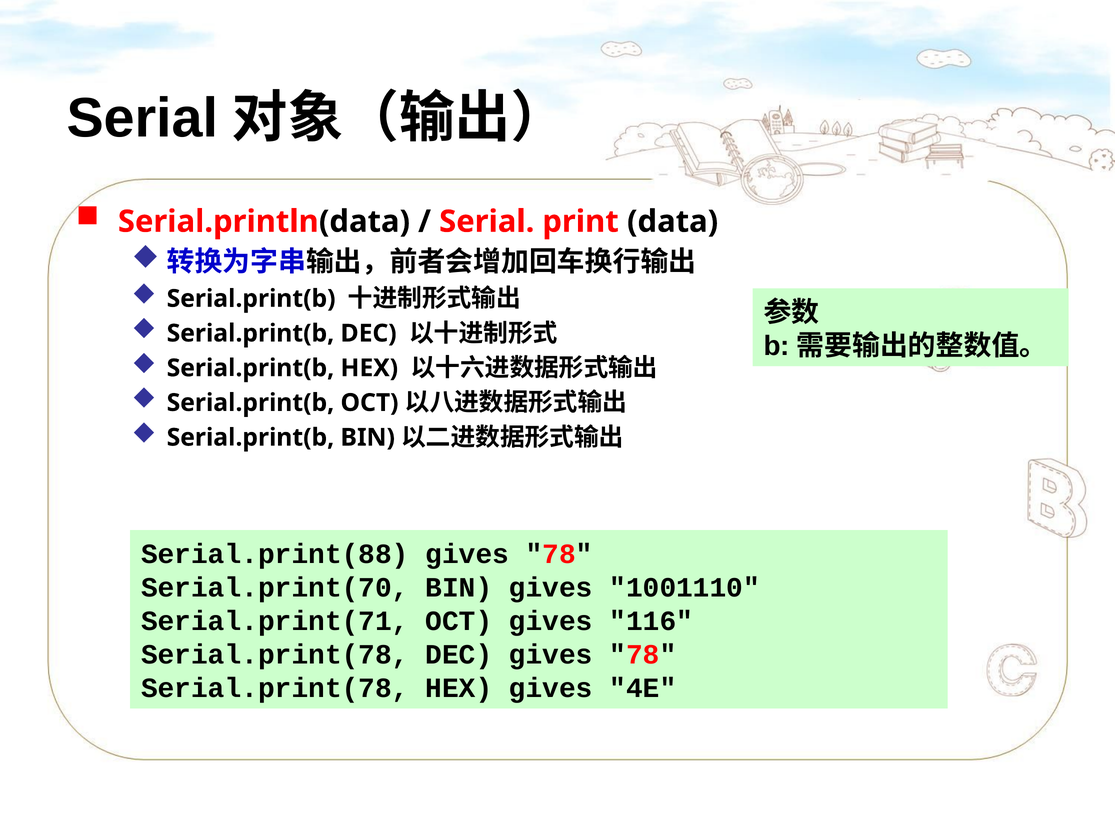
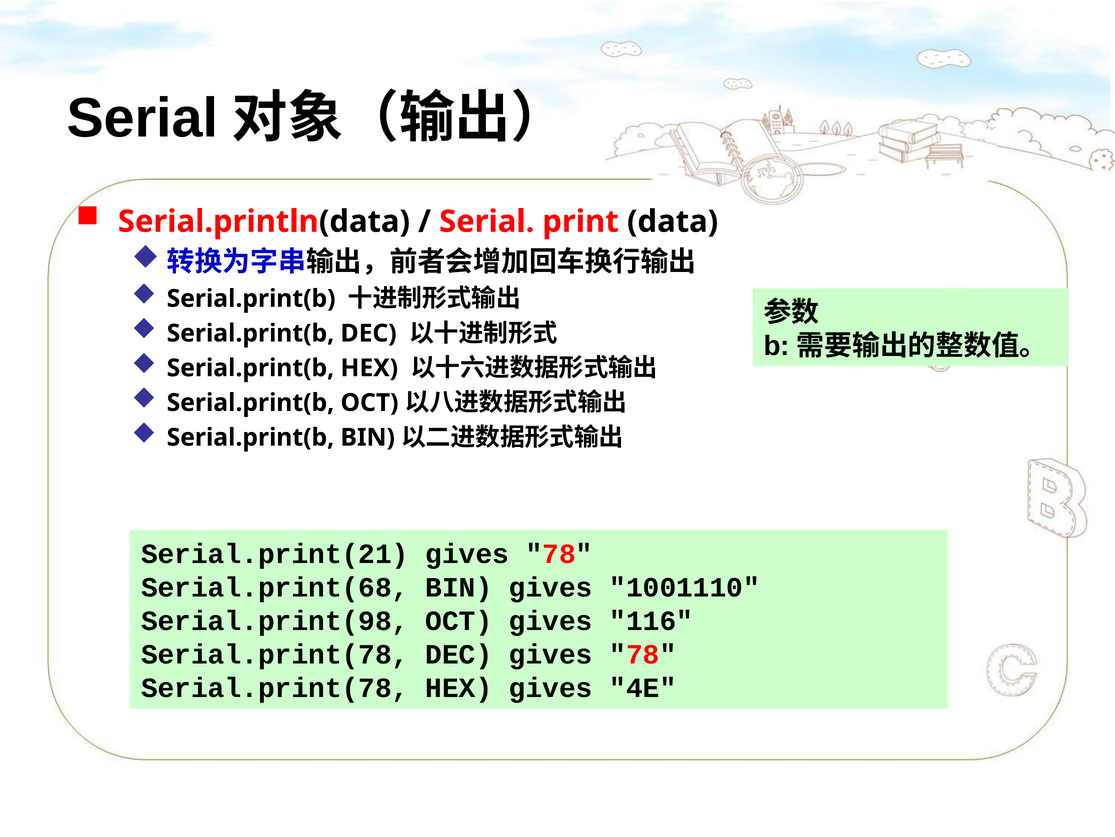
Serial.print(88: Serial.print(88 -> Serial.print(21
Serial.print(70: Serial.print(70 -> Serial.print(68
Serial.print(71: Serial.print(71 -> Serial.print(98
